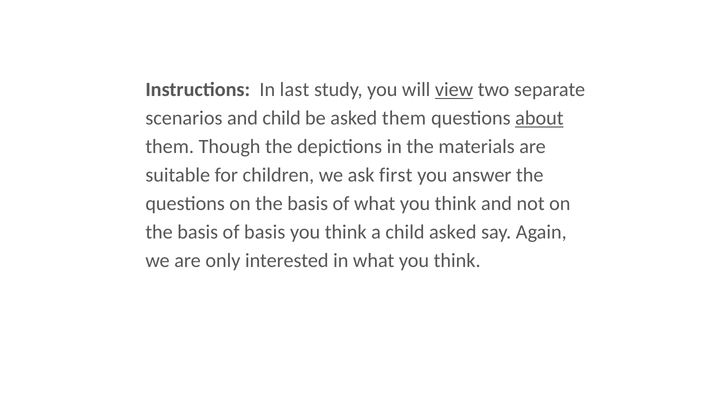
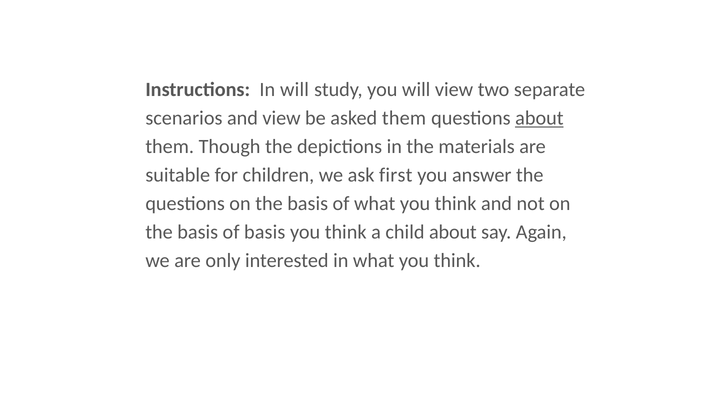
In last: last -> will
view at (454, 90) underline: present -> none
and child: child -> view
child asked: asked -> about
